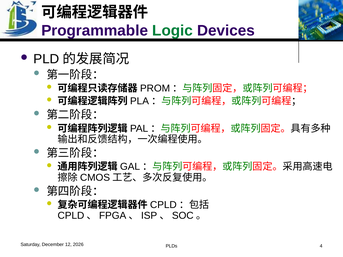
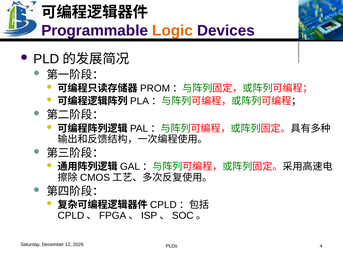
Logic colour: green -> orange
